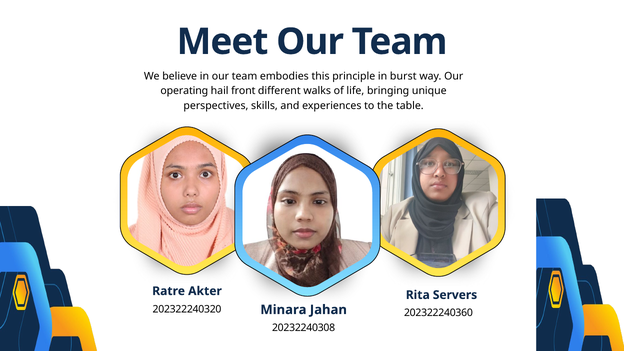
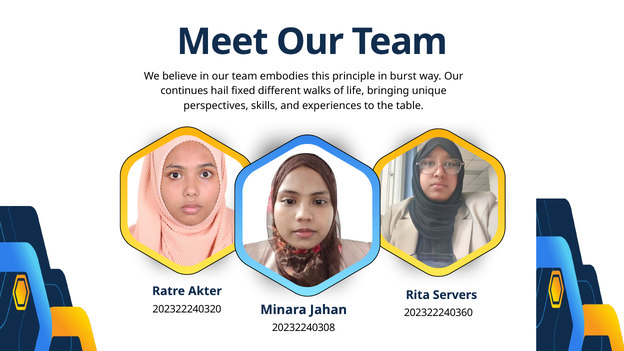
operating: operating -> continues
front: front -> fixed
